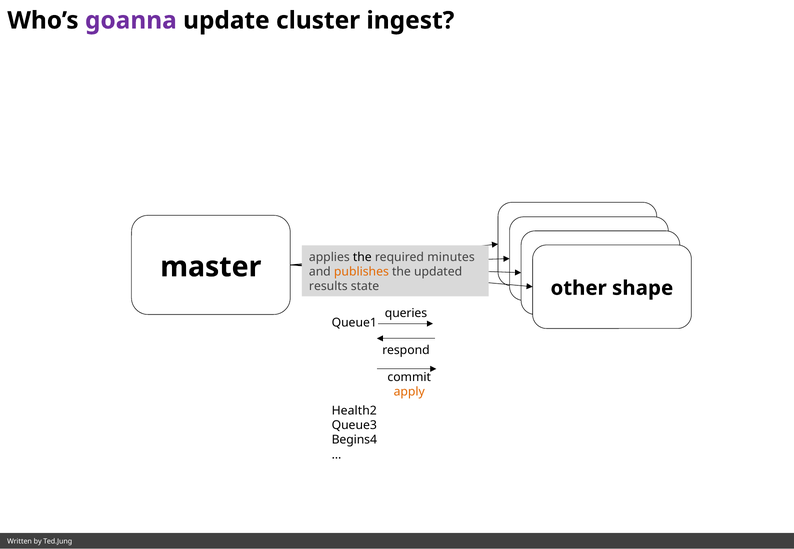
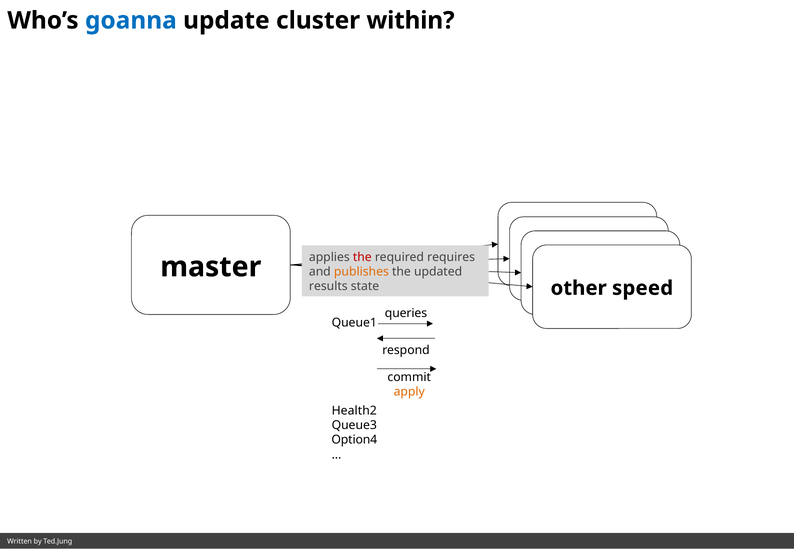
goanna colour: purple -> blue
ingest: ingest -> within
the at (362, 257) colour: black -> red
minutes: minutes -> requires
shape: shape -> speed
Begins4: Begins4 -> Option4
